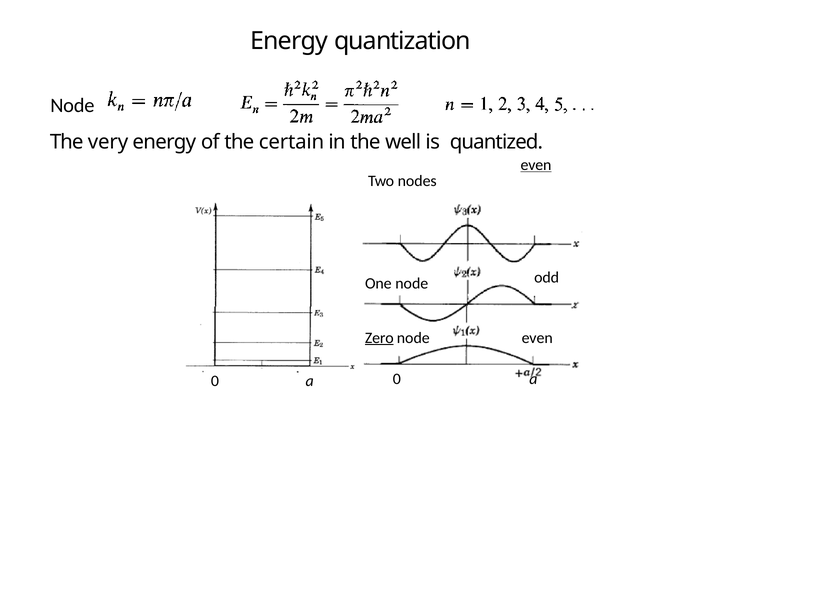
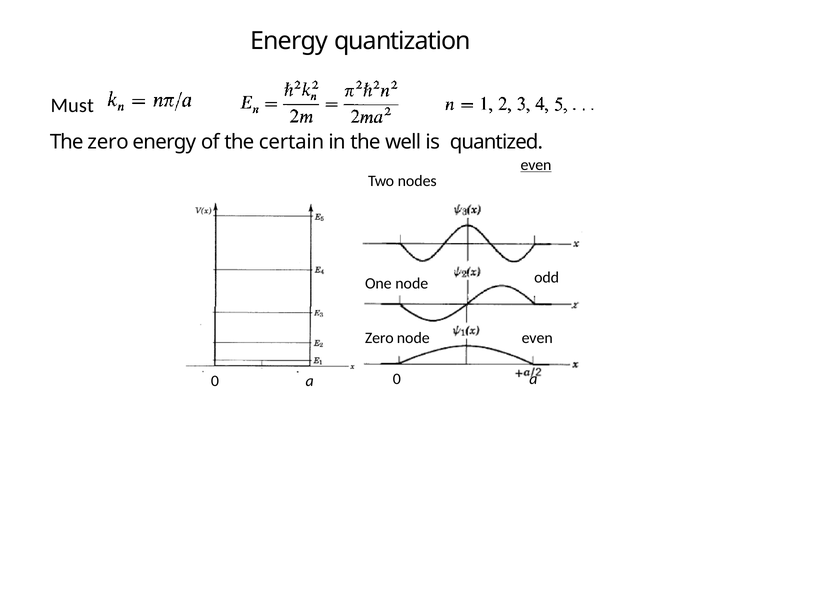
Node at (72, 106): Node -> Must
The very: very -> zero
Zero at (379, 338) underline: present -> none
